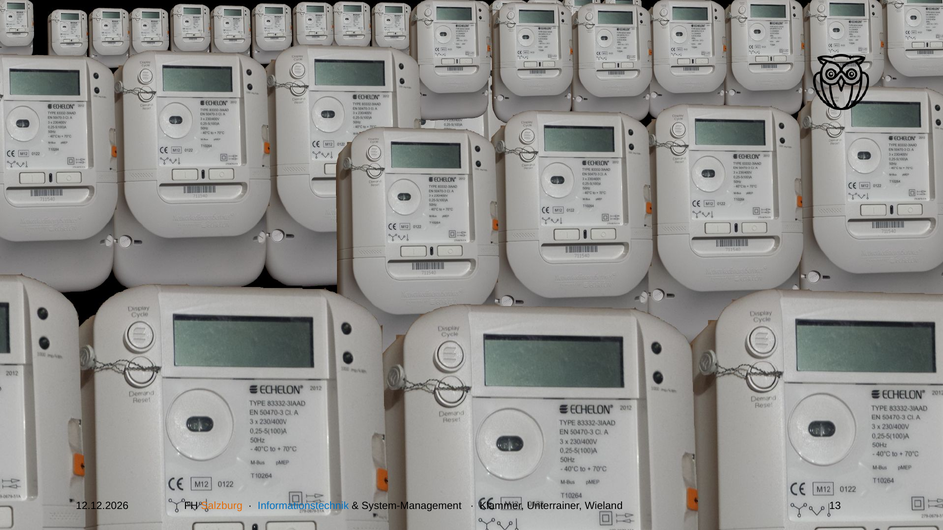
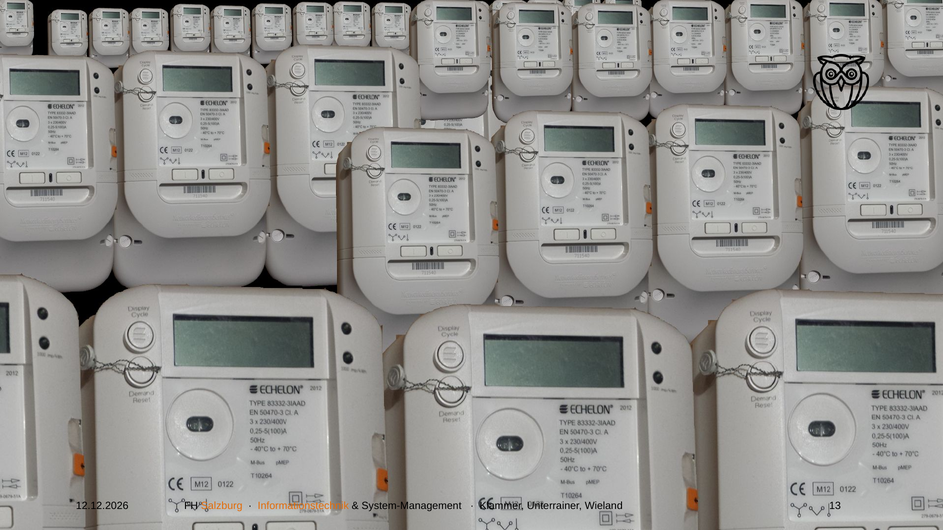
Informationstechnik colour: blue -> orange
